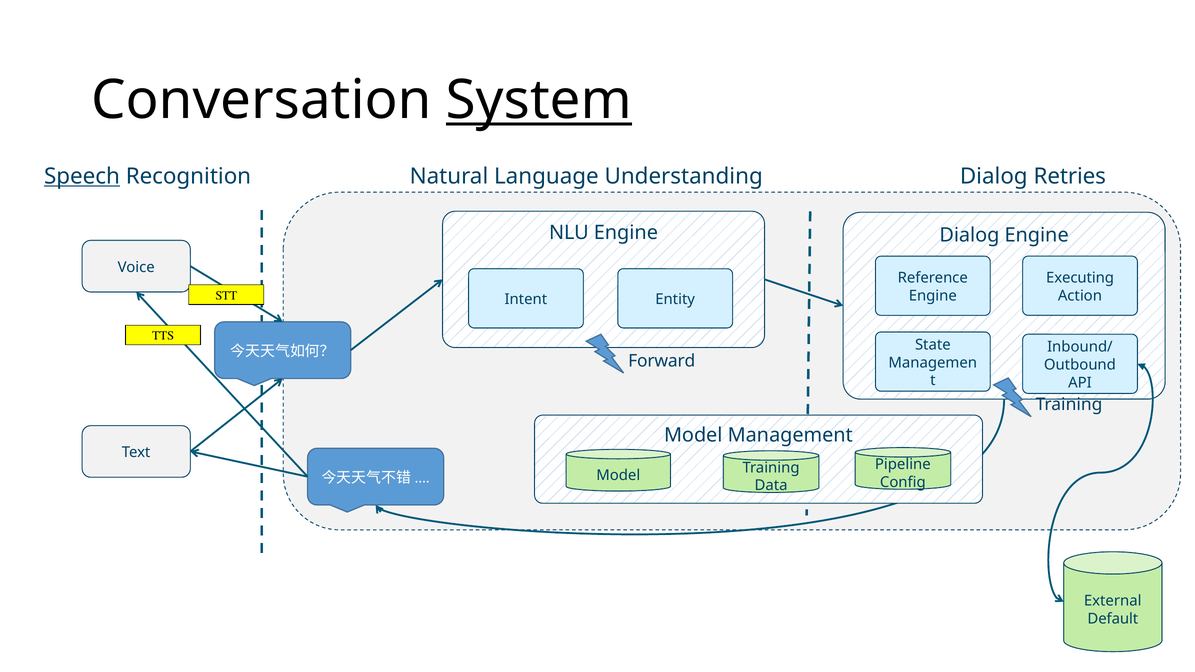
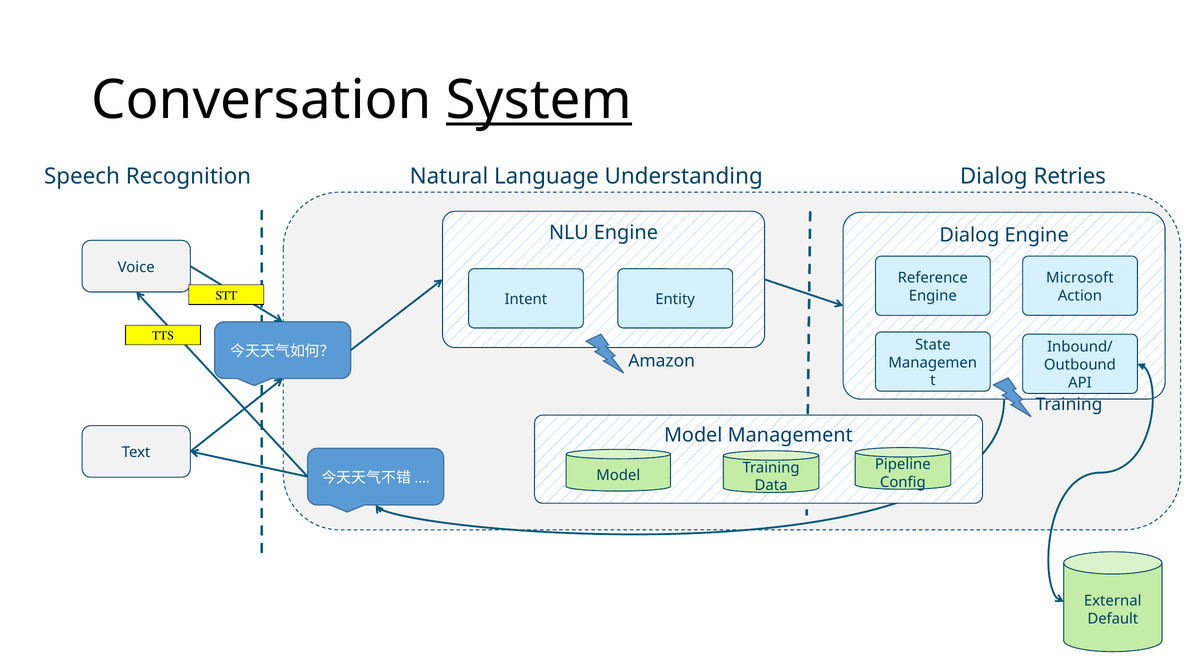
Speech underline: present -> none
Executing: Executing -> Microsoft
Forward: Forward -> Amazon
